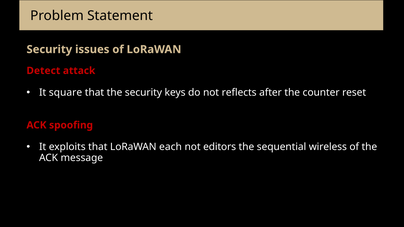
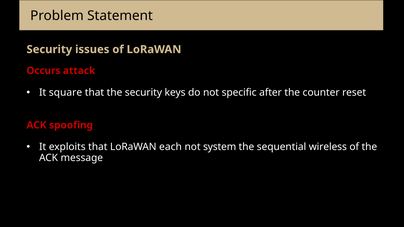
Detect: Detect -> Occurs
reflects: reflects -> specific
editors: editors -> system
